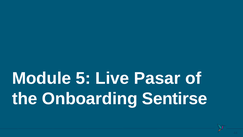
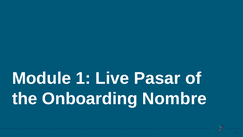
5: 5 -> 1
Sentirse: Sentirse -> Nombre
